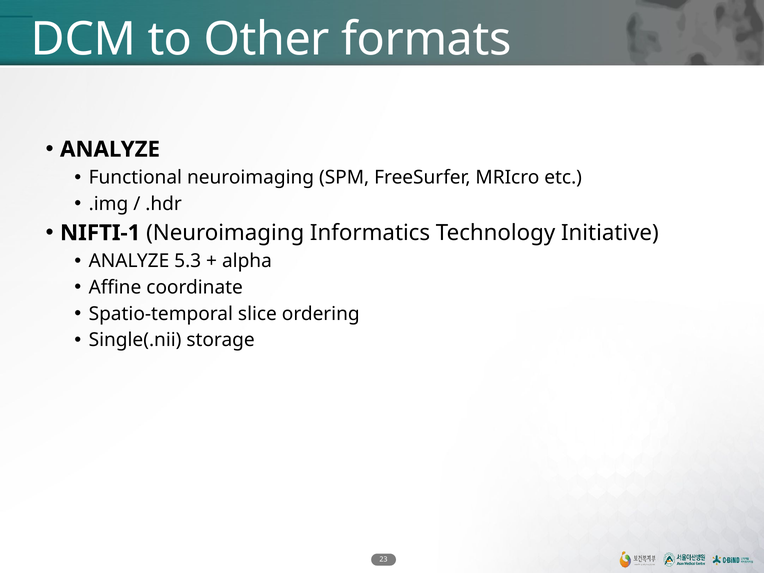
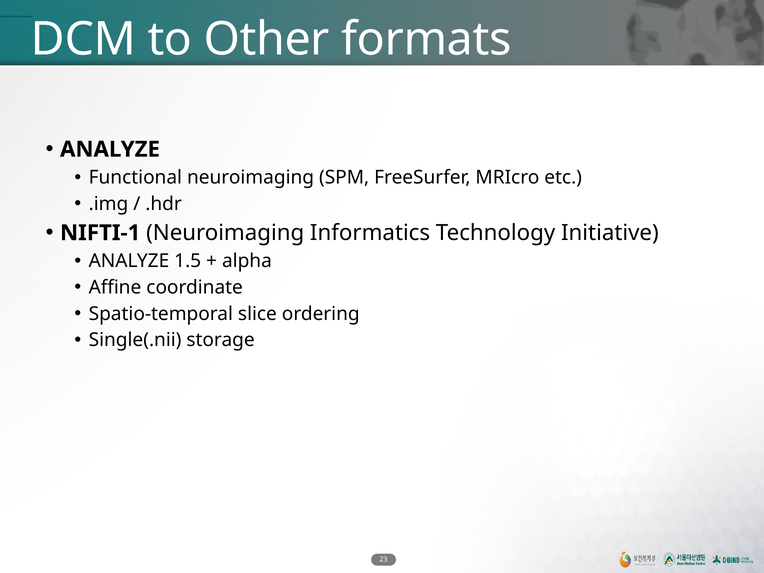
5.3: 5.3 -> 1.5
